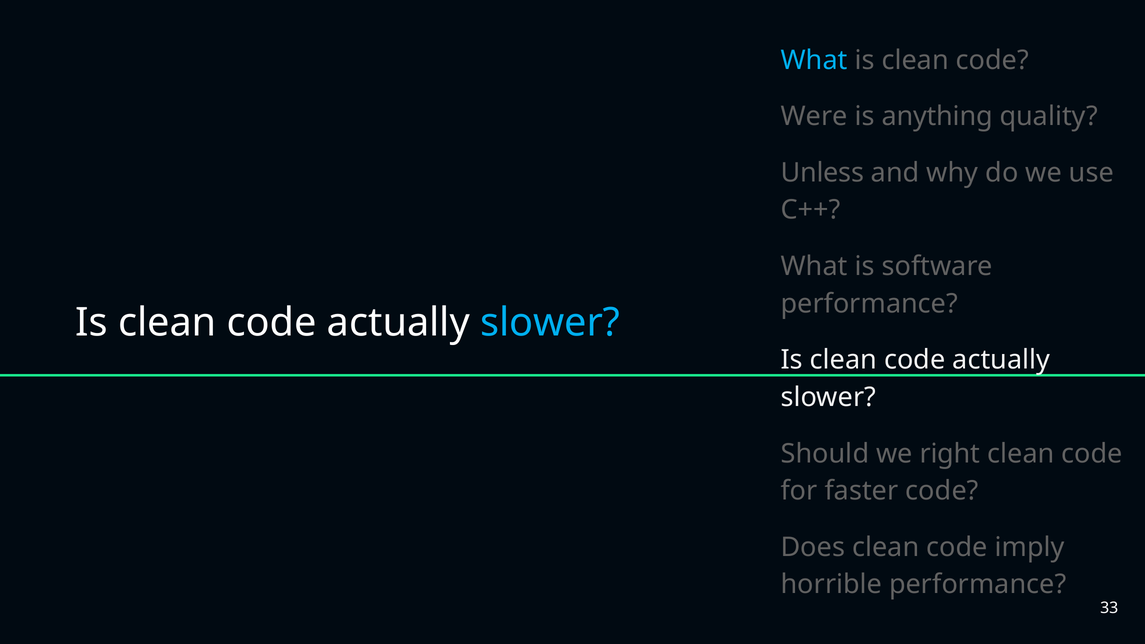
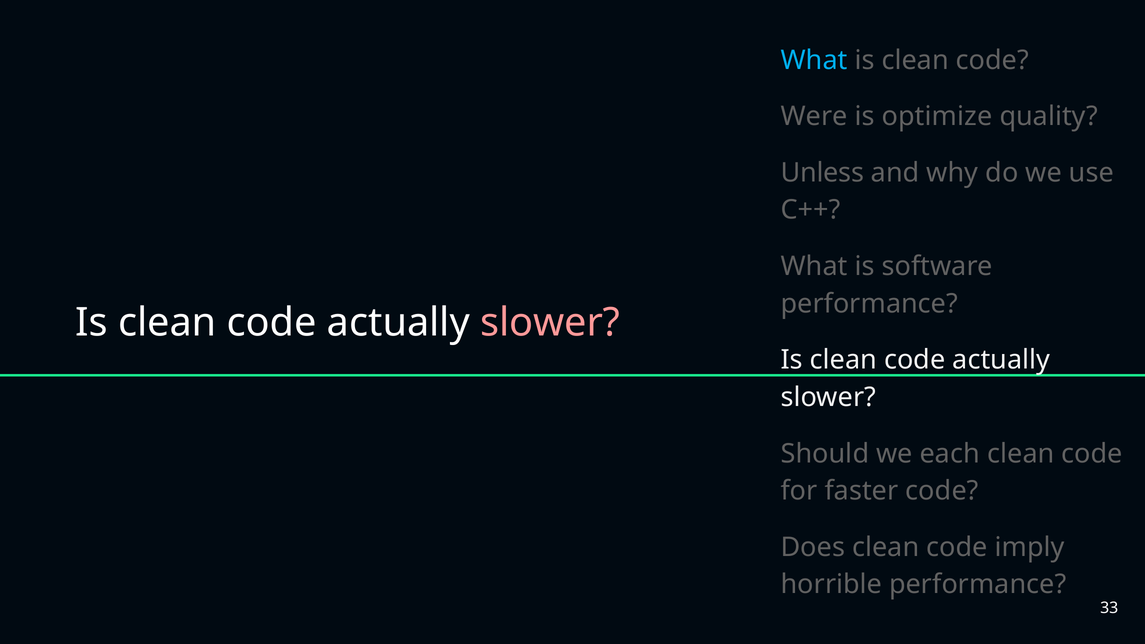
anything: anything -> optimize
slower at (550, 323) colour: light blue -> pink
right: right -> each
